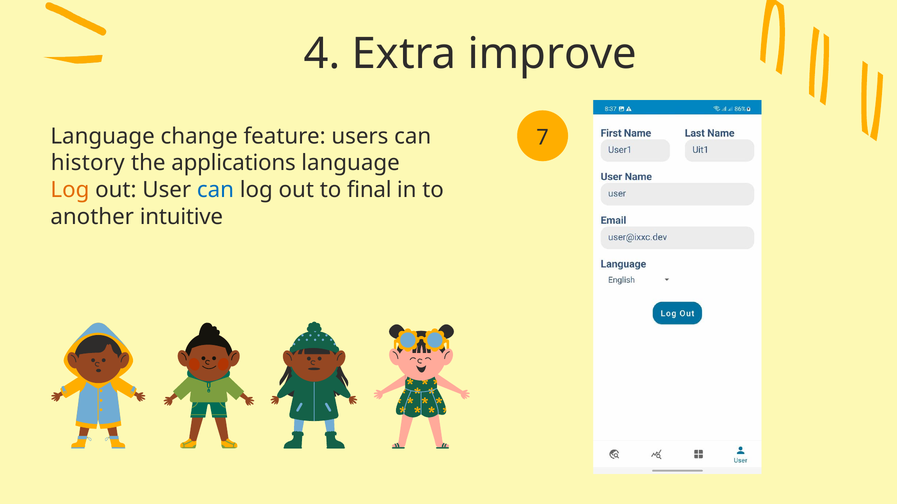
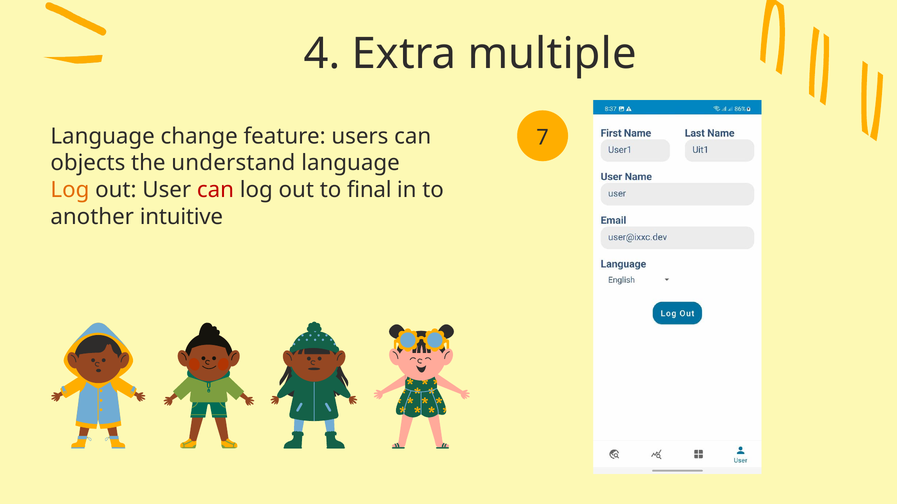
improve: improve -> multiple
history: history -> objects
applications: applications -> understand
can at (215, 190) colour: blue -> red
